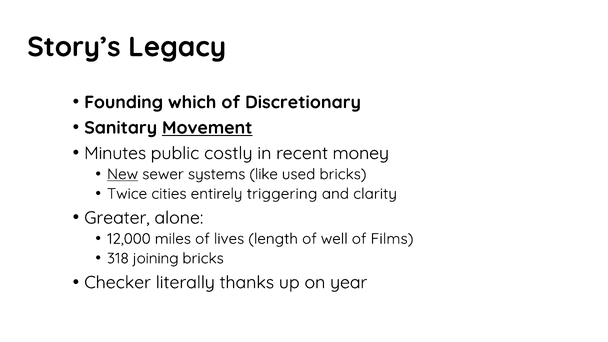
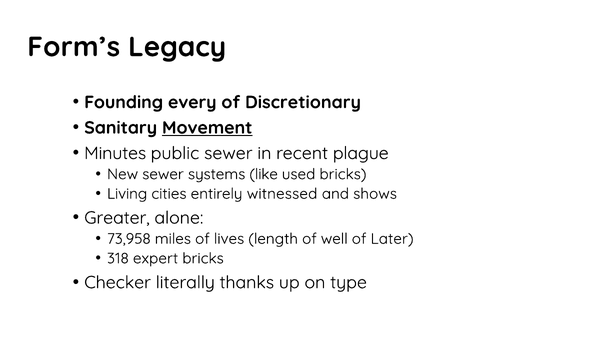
Story’s: Story’s -> Form’s
which: which -> every
public costly: costly -> sewer
money: money -> plague
New underline: present -> none
Twice: Twice -> Living
triggering: triggering -> witnessed
clarity: clarity -> shows
12,000: 12,000 -> 73,958
Films: Films -> Later
joining: joining -> expert
year: year -> type
